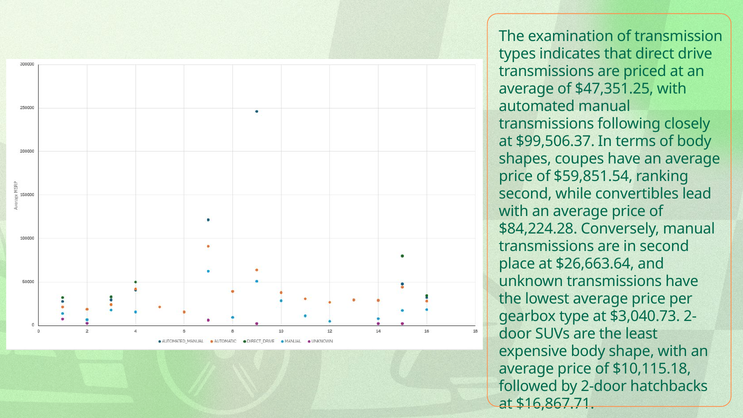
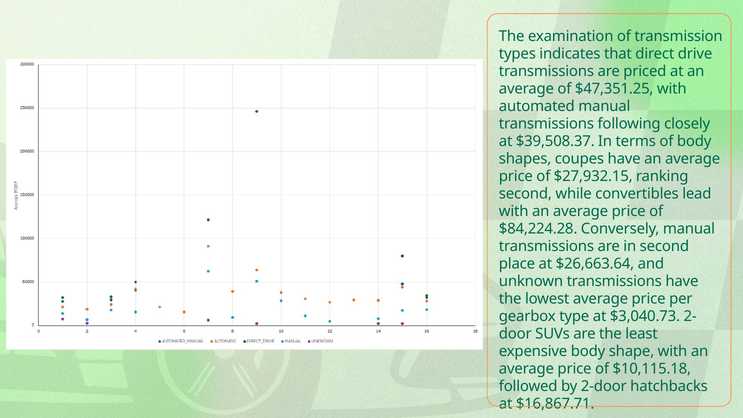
$99,506.37: $99,506.37 -> $39,508.37
$59,851.54: $59,851.54 -> $27,932.15
